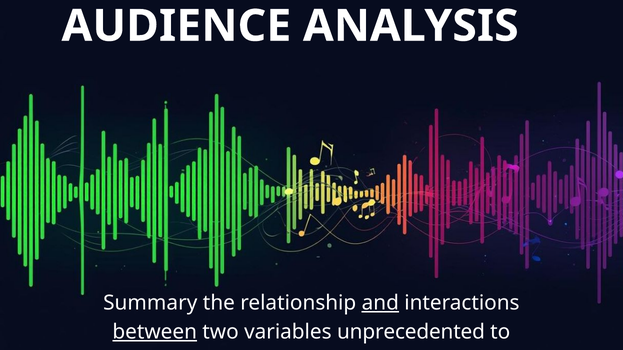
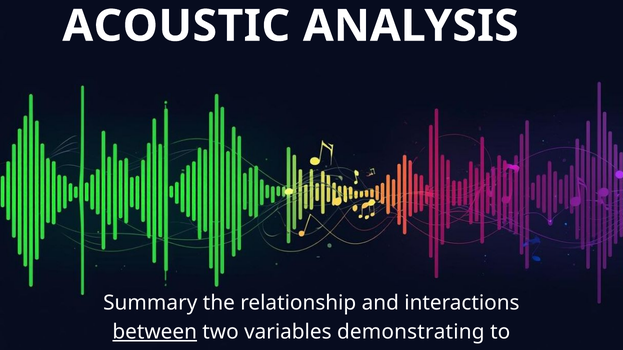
AUDIENCE: AUDIENCE -> ACOUSTIC
and at (380, 303) underline: present -> none
unprecedented: unprecedented -> demonstrating
